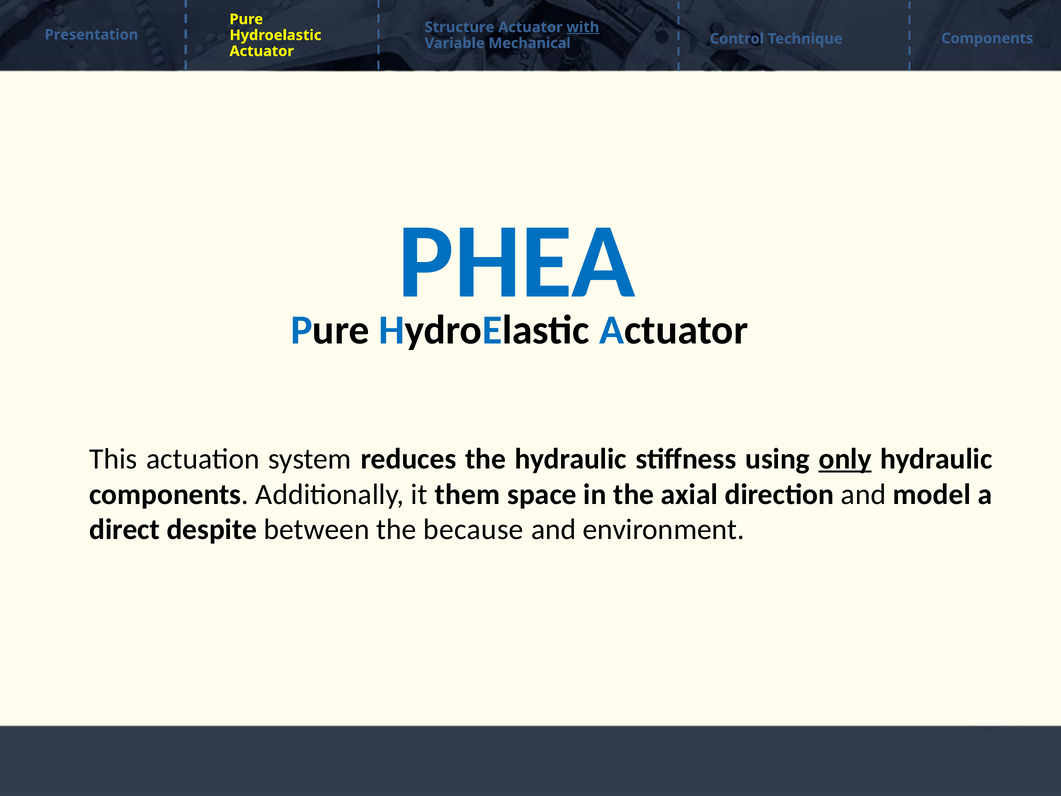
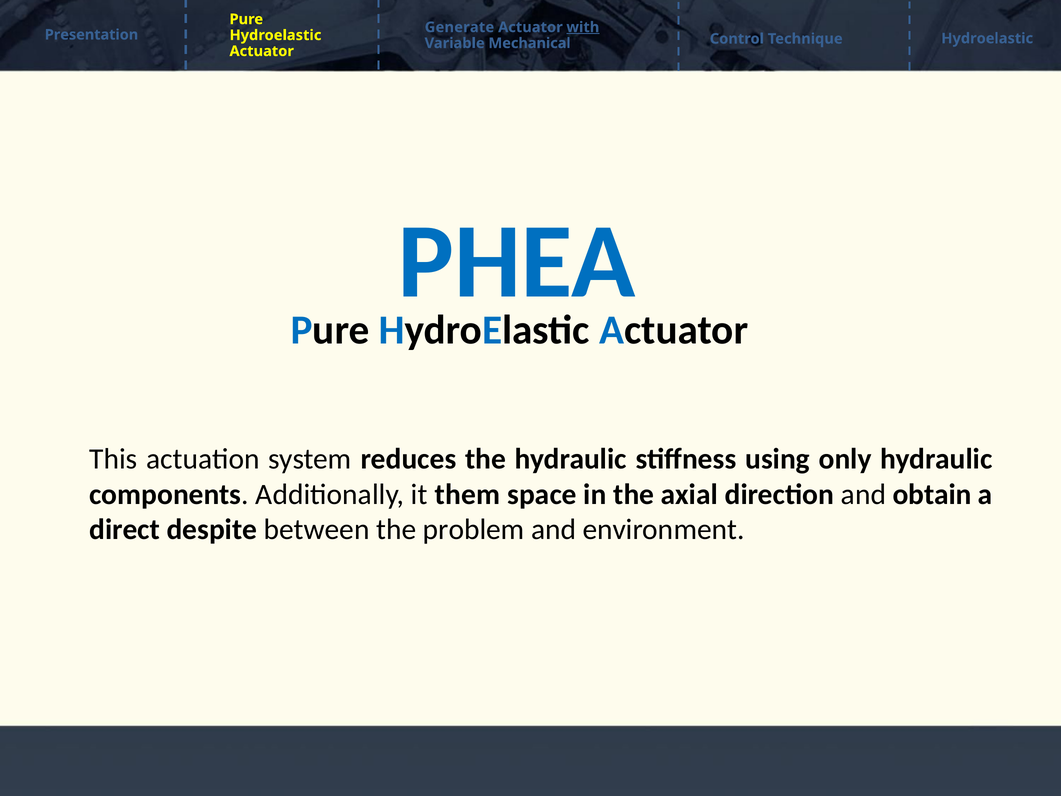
Structure: Structure -> Generate
Technique Components: Components -> Hydroelastic
only underline: present -> none
model: model -> obtain
because: because -> problem
